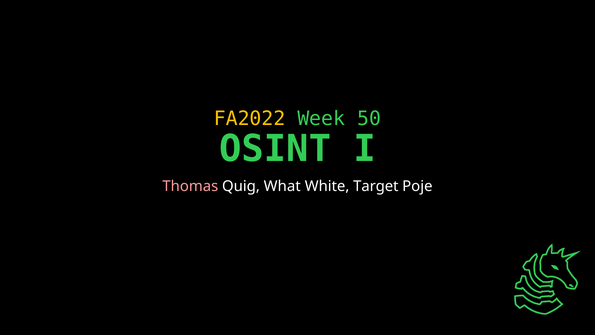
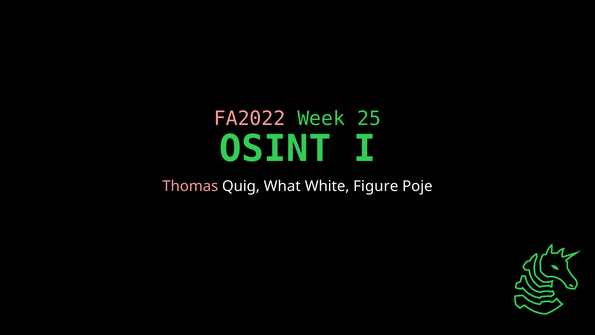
FA2022 colour: yellow -> pink
50: 50 -> 25
Target: Target -> Figure
